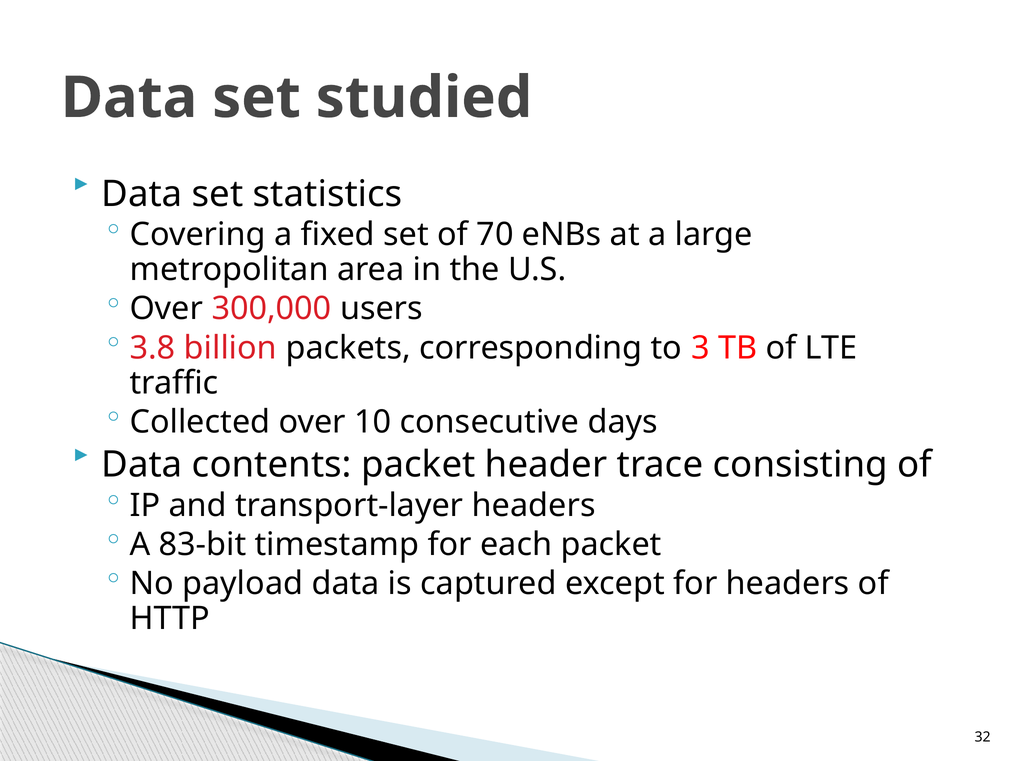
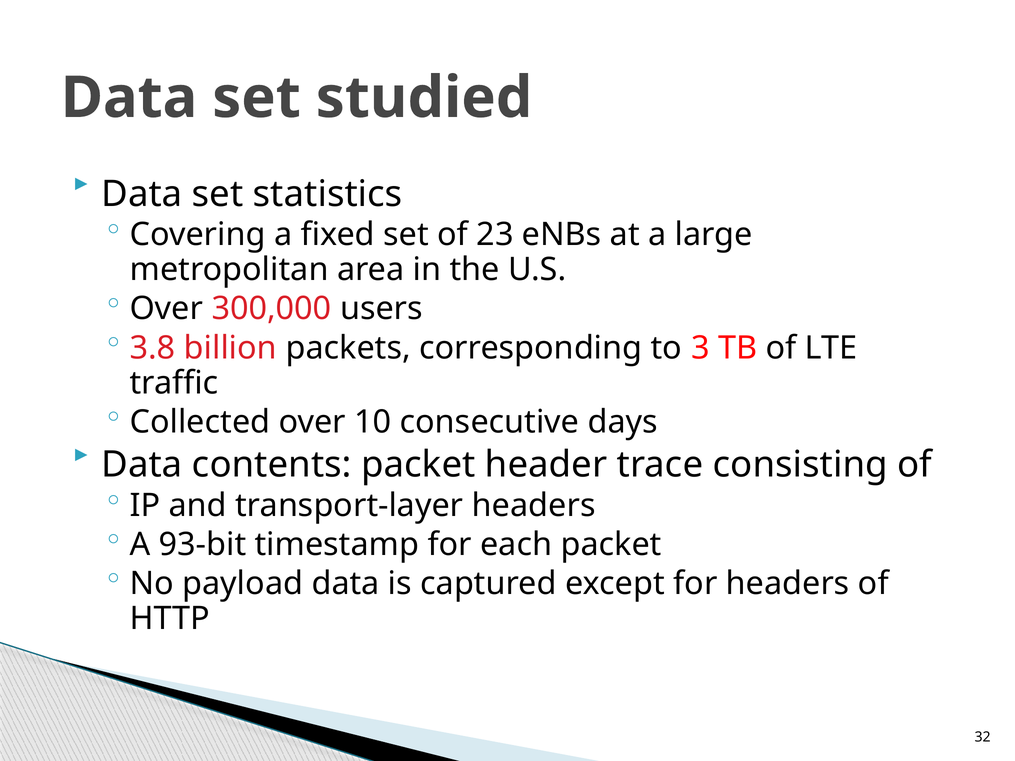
70: 70 -> 23
83-bit: 83-bit -> 93-bit
